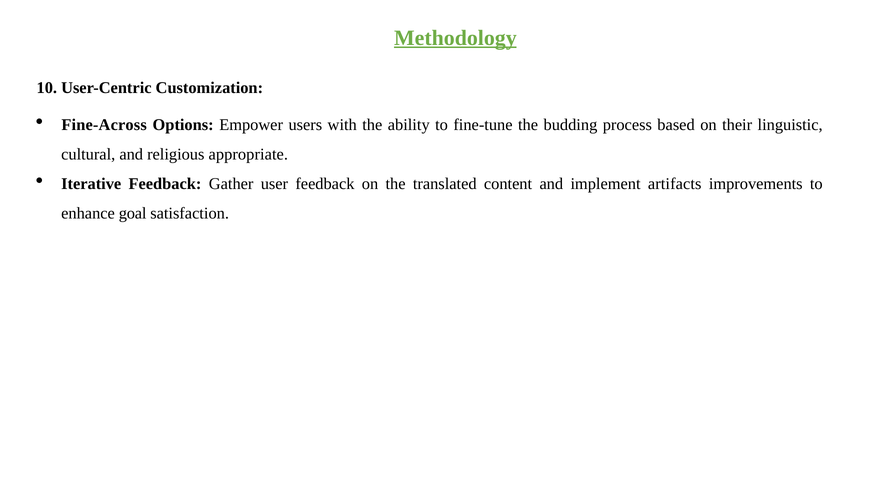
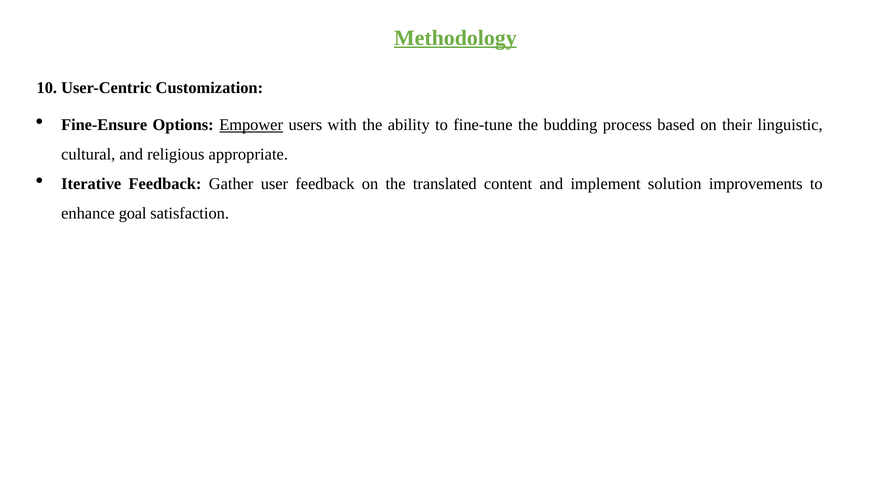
Fine-Across: Fine-Across -> Fine-Ensure
Empower underline: none -> present
artifacts: artifacts -> solution
